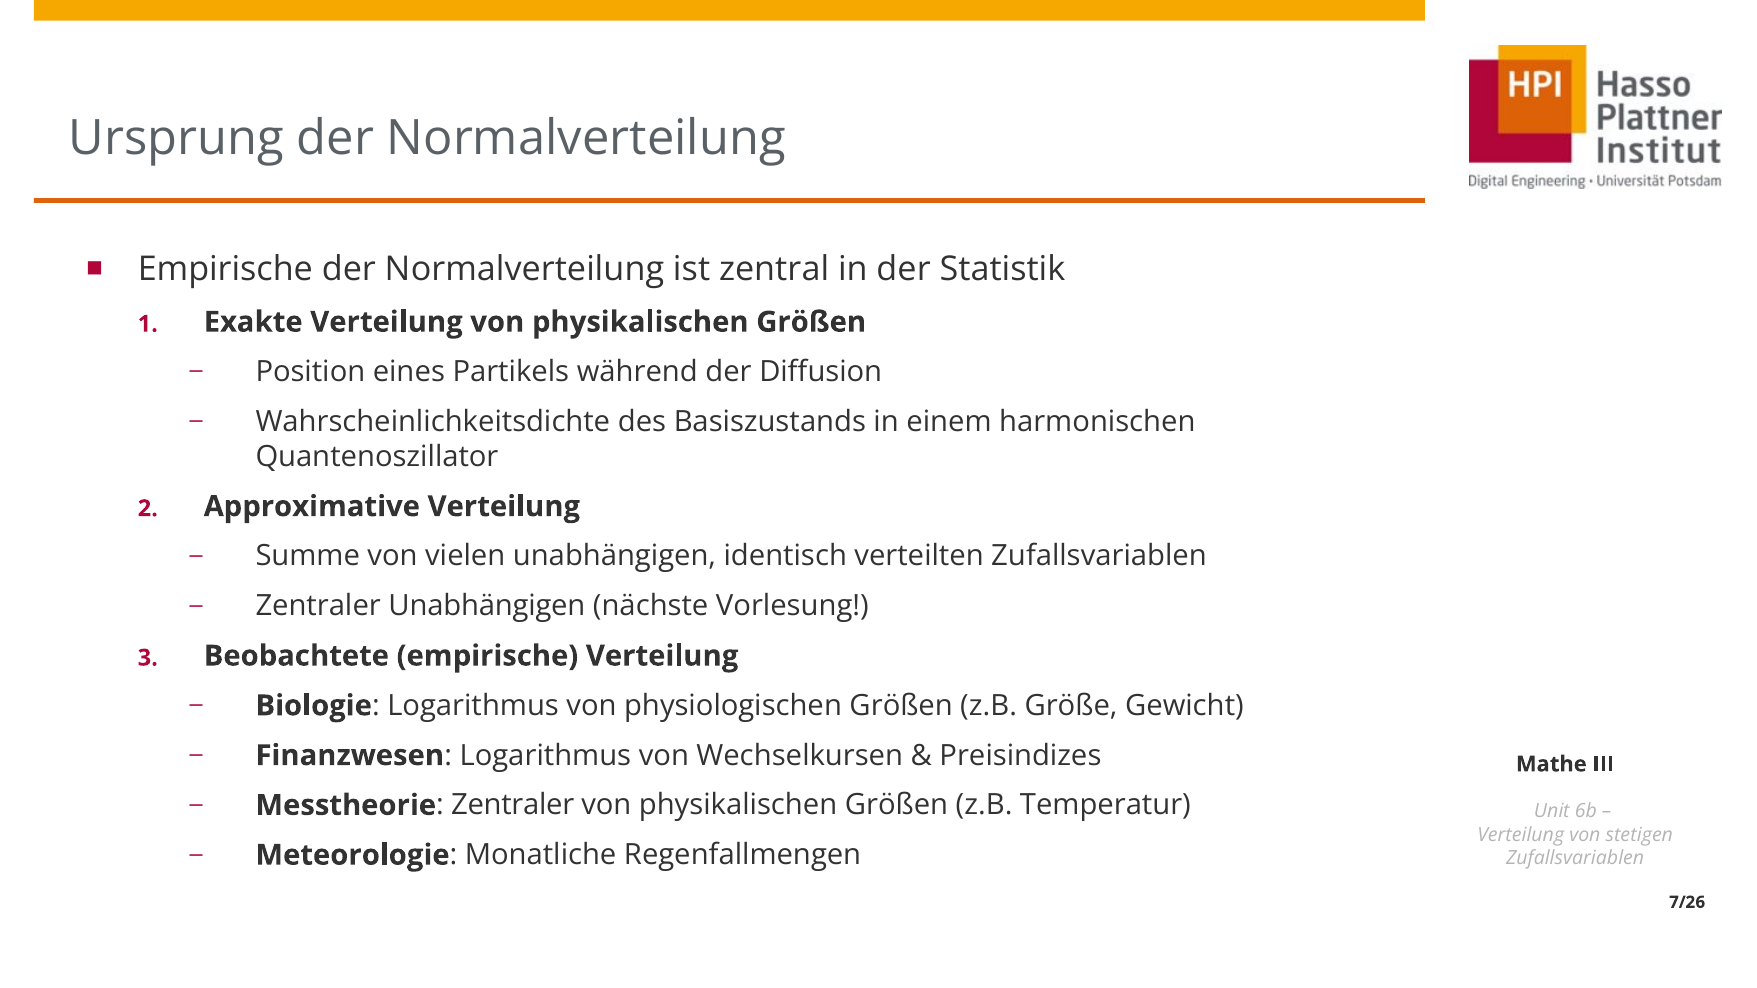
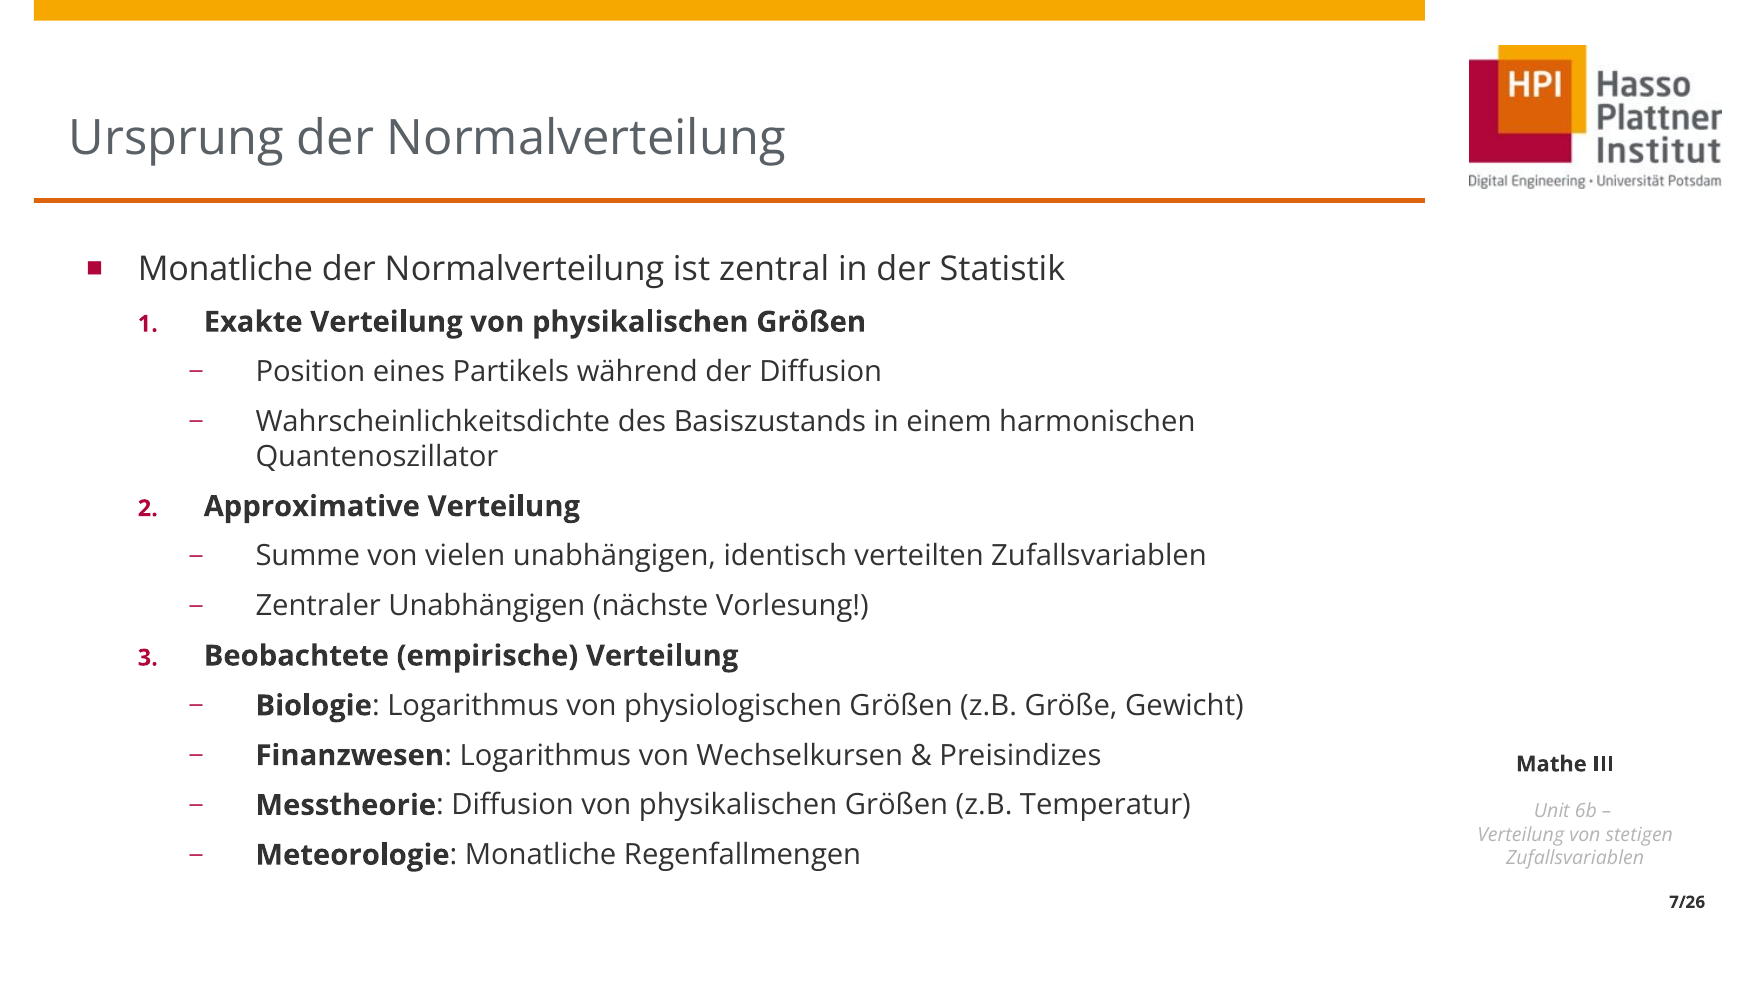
Empirische at (225, 270): Empirische -> Monatliche
Messtheorie Zentraler: Zentraler -> Diffusion
